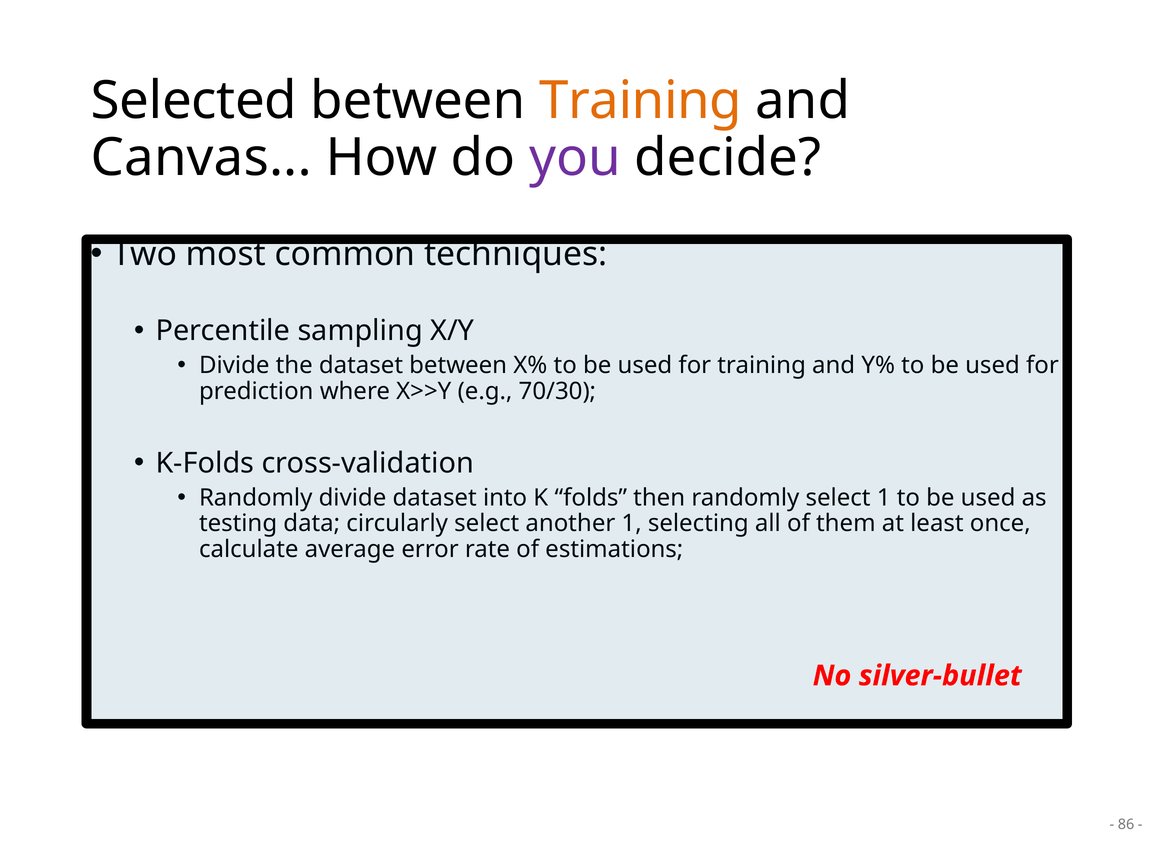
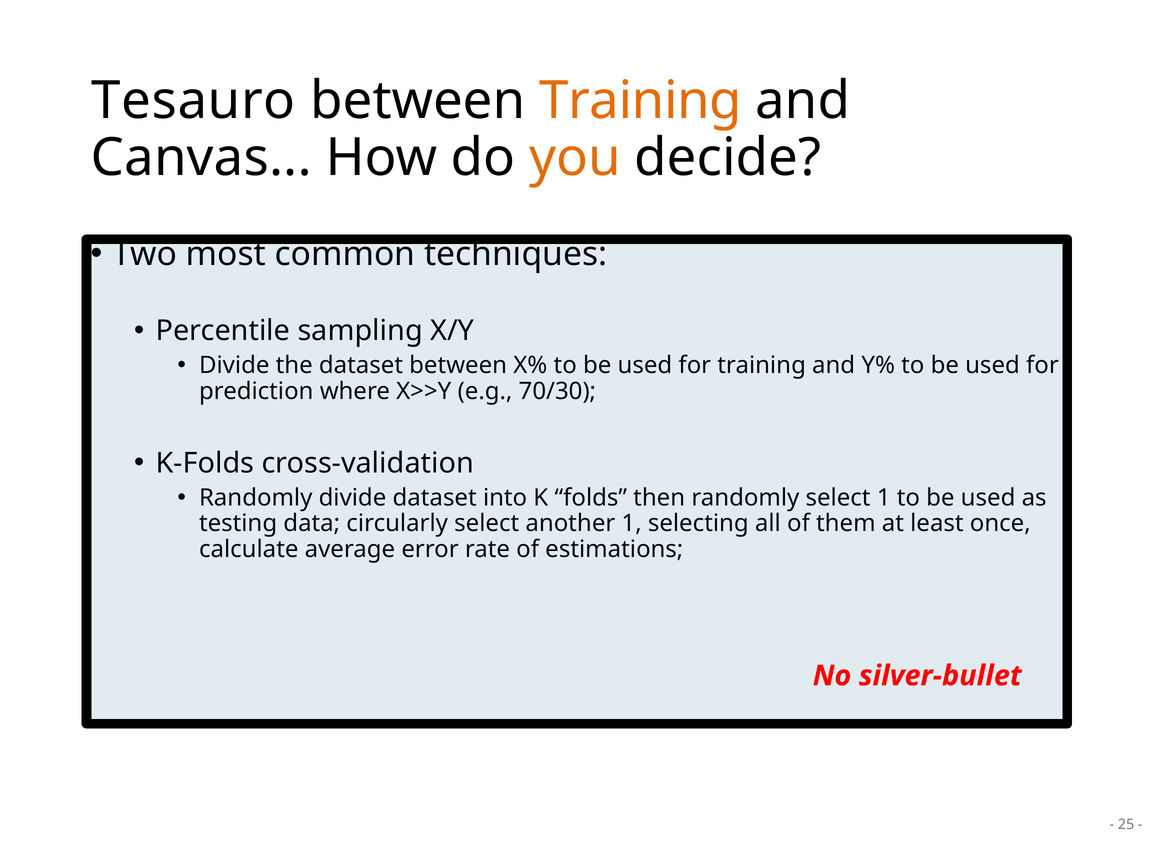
Selected: Selected -> Tesauro
you colour: purple -> orange
86: 86 -> 25
